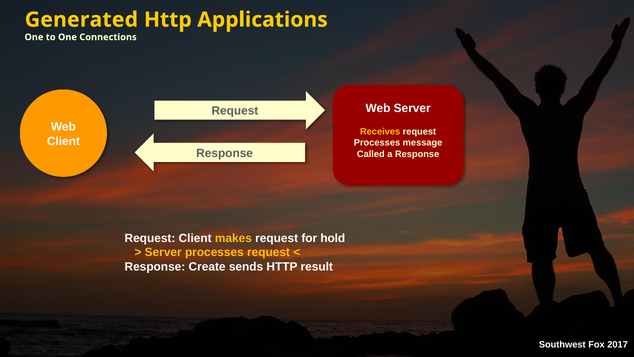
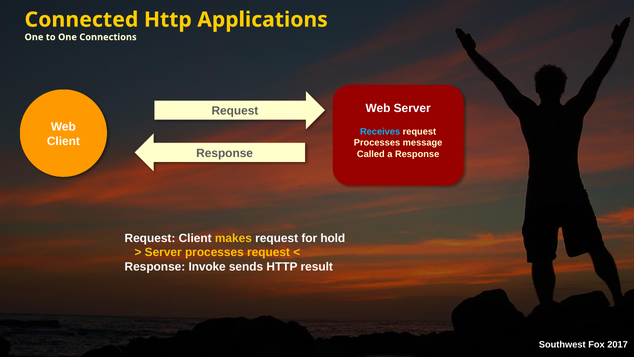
Generated: Generated -> Connected
Receives colour: yellow -> light blue
Create: Create -> Invoke
